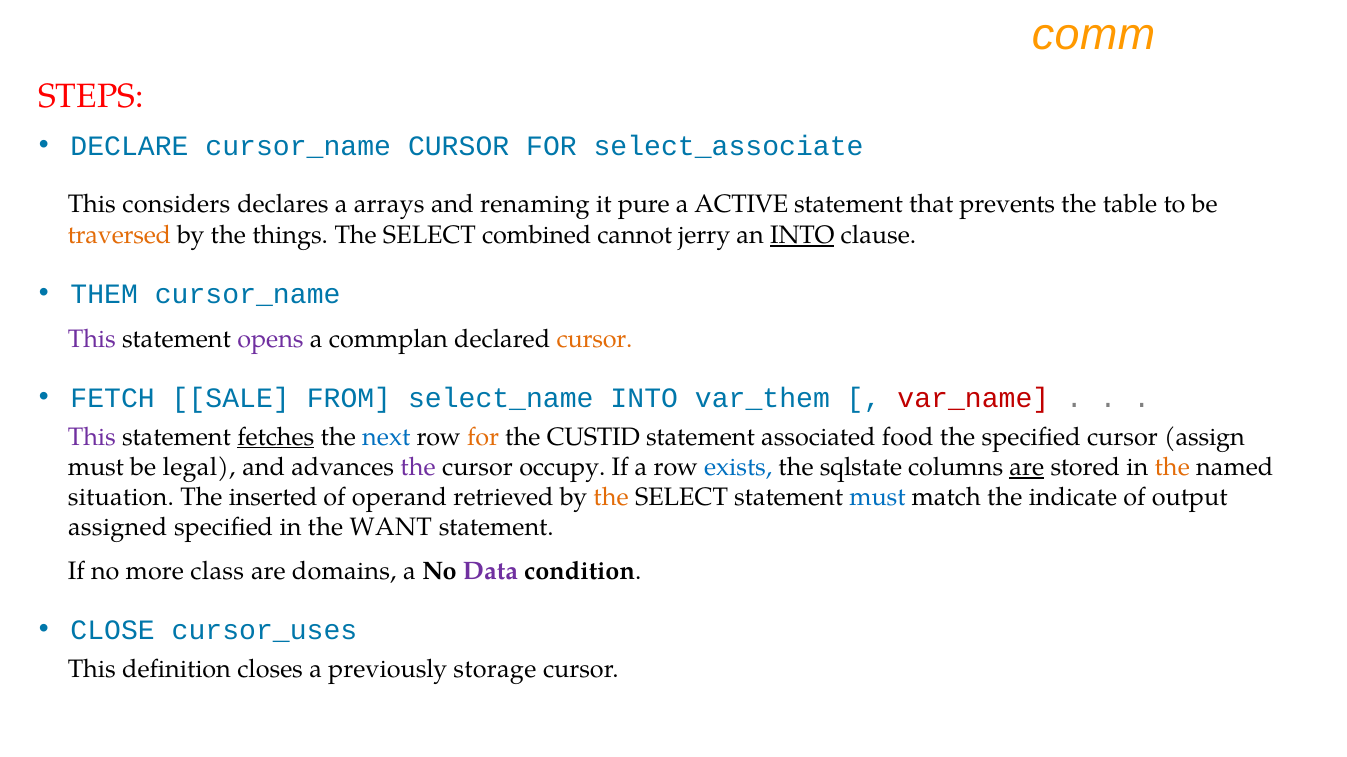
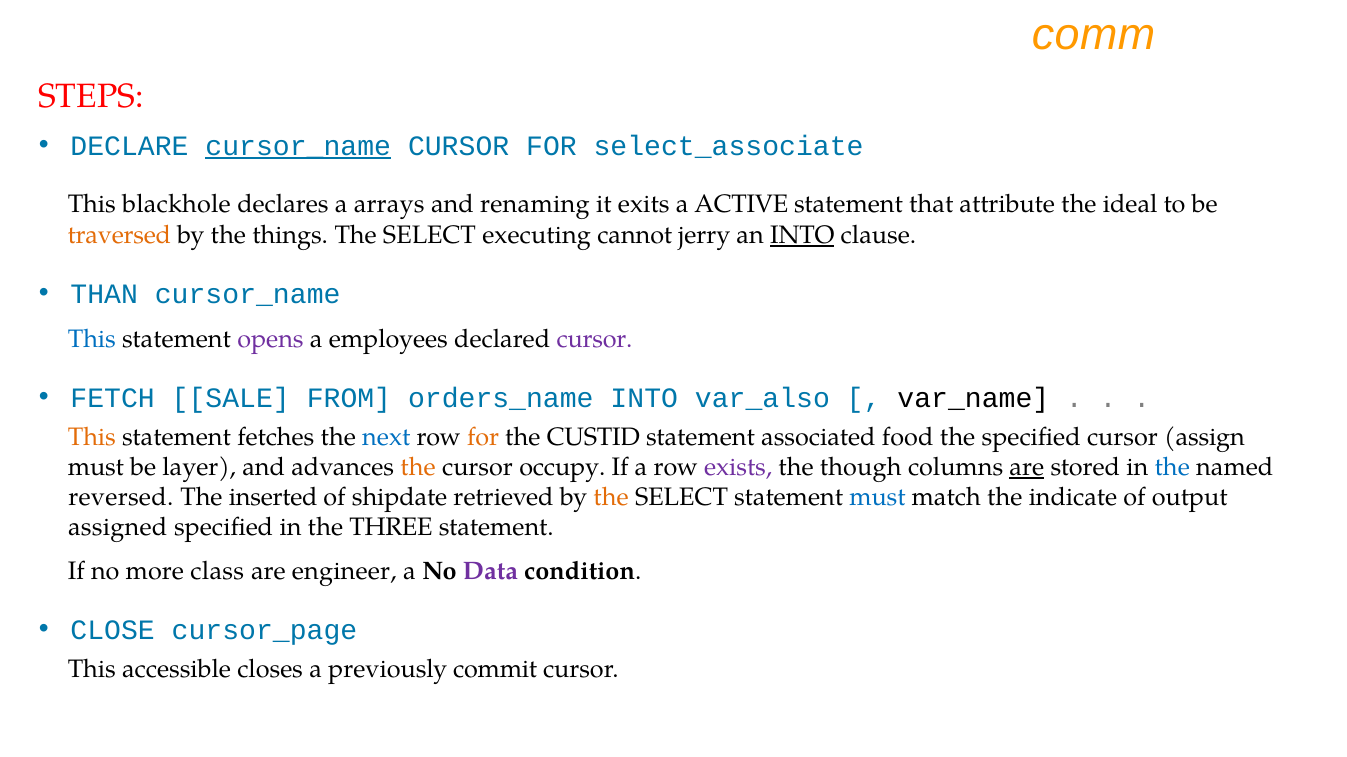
cursor_name at (298, 146) underline: none -> present
considers: considers -> blackhole
pure: pure -> exits
prevents: prevents -> attribute
table: table -> ideal
combined: combined -> executing
THEM: THEM -> THAN
This at (92, 339) colour: purple -> blue
commplan: commplan -> employees
cursor at (594, 339) colour: orange -> purple
select_name: select_name -> orders_name
var_them: var_them -> var_also
var_name colour: red -> black
This at (92, 437) colour: purple -> orange
fetches underline: present -> none
legal: legal -> layer
the at (418, 467) colour: purple -> orange
exists colour: blue -> purple
sqlstate: sqlstate -> though
the at (1172, 467) colour: orange -> blue
situation: situation -> reversed
operand: operand -> shipdate
WANT: WANT -> THREE
domains: domains -> engineer
cursor_uses: cursor_uses -> cursor_page
definition: definition -> accessible
storage: storage -> commit
